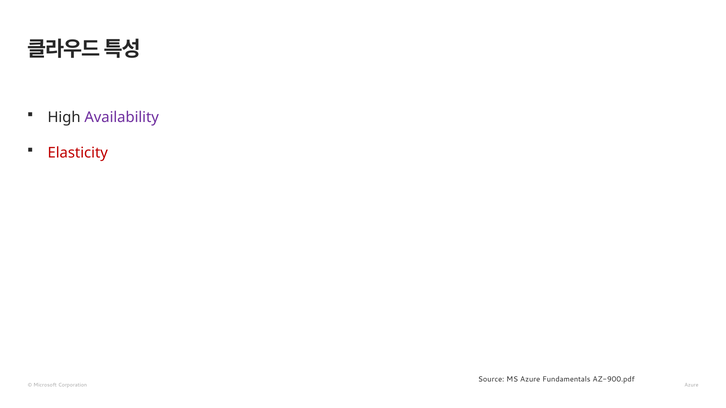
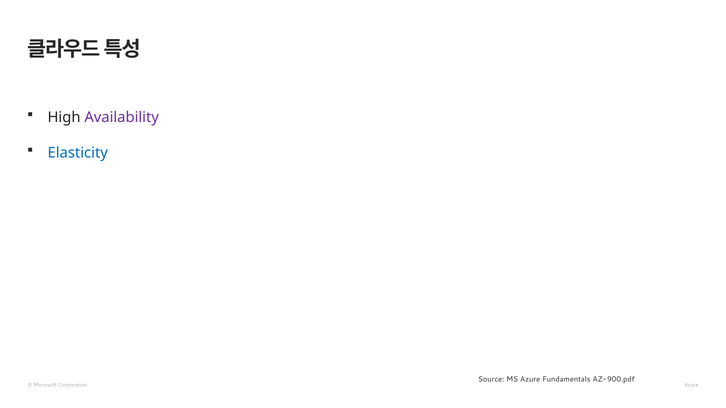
Elasticity colour: red -> blue
